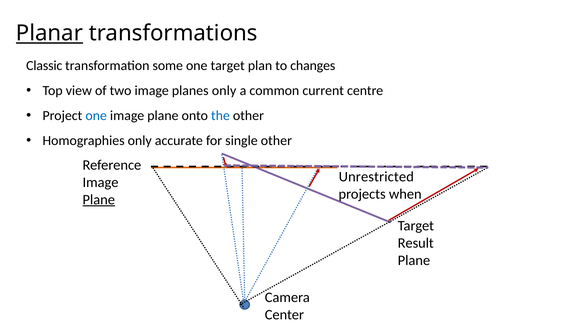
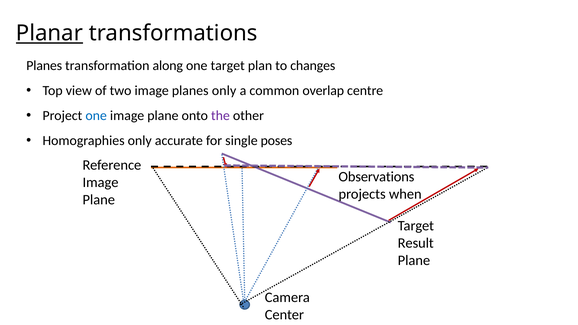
Classic at (44, 66): Classic -> Planes
some: some -> along
current: current -> overlap
the colour: blue -> purple
single other: other -> poses
Unrestricted: Unrestricted -> Observations
Plane at (99, 200) underline: present -> none
